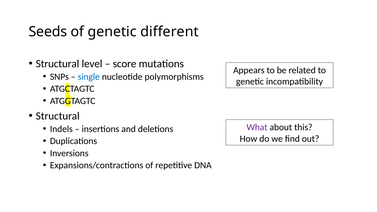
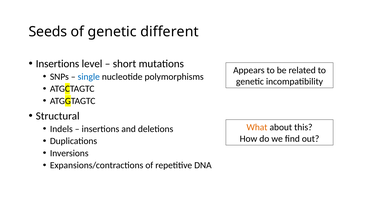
Structural at (58, 64): Structural -> Insertions
score: score -> short
What colour: purple -> orange
